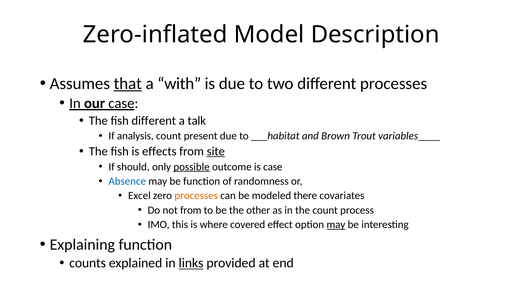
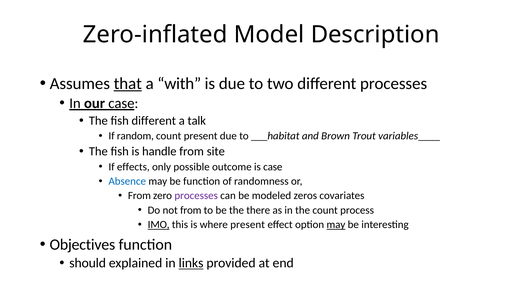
analysis: analysis -> random
effects: effects -> handle
site underline: present -> none
should: should -> effects
possible underline: present -> none
Excel at (139, 196): Excel -> From
processes at (196, 196) colour: orange -> purple
there: there -> zeros
other: other -> there
IMO underline: none -> present
where covered: covered -> present
Explaining: Explaining -> Objectives
counts: counts -> should
